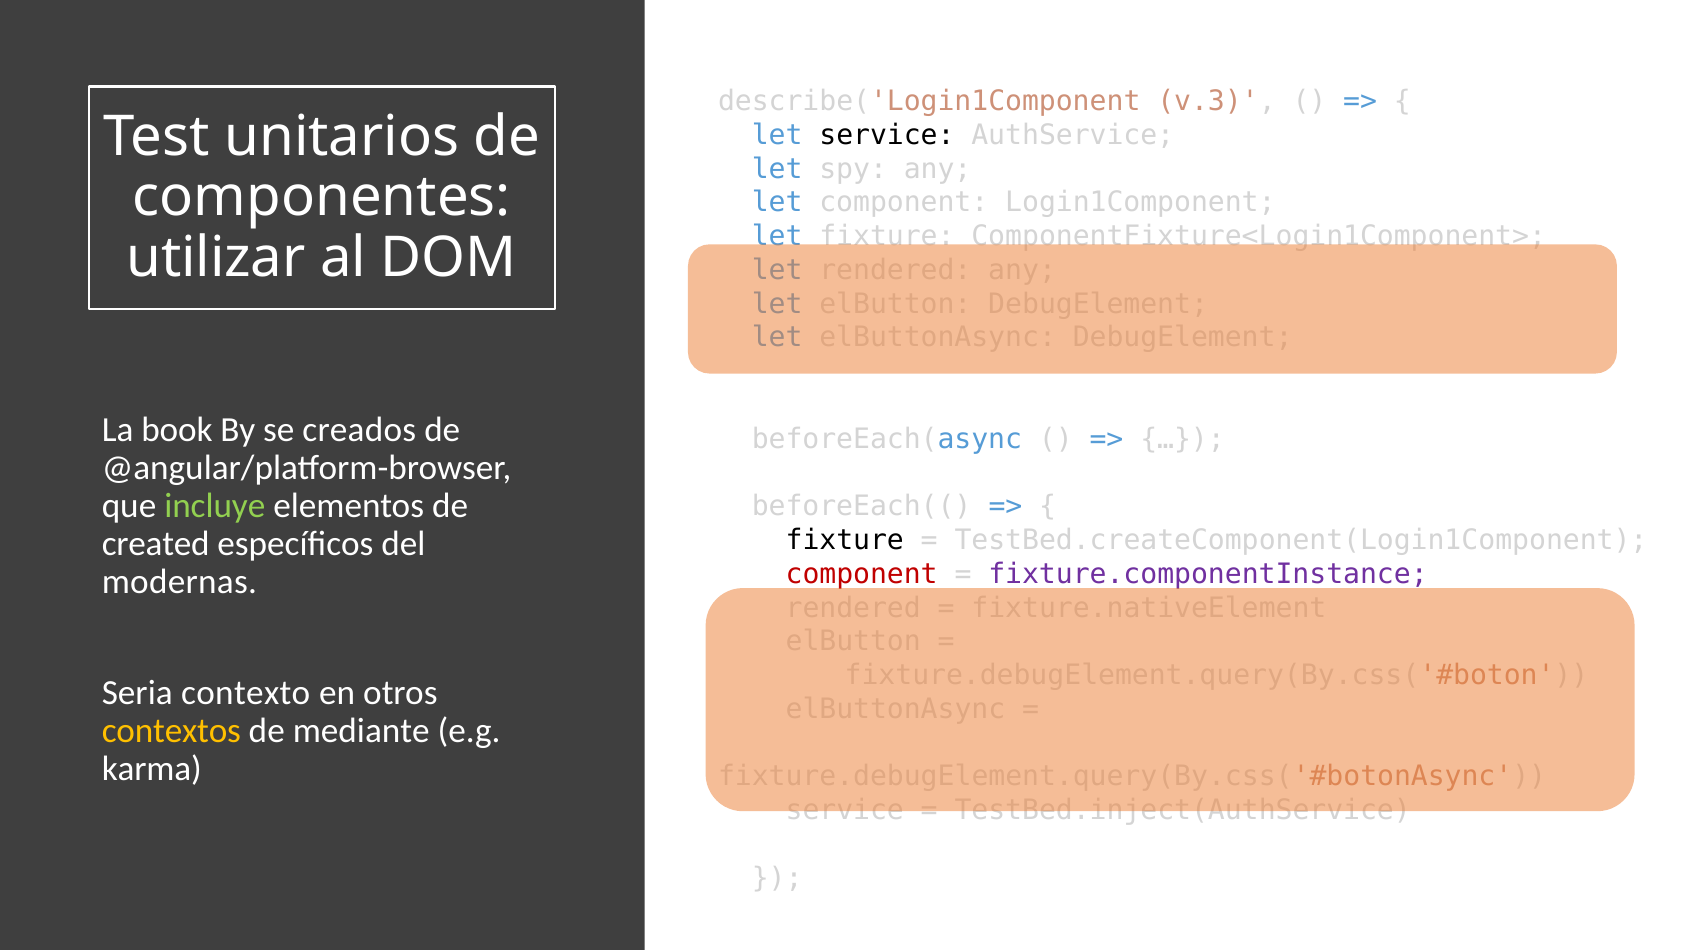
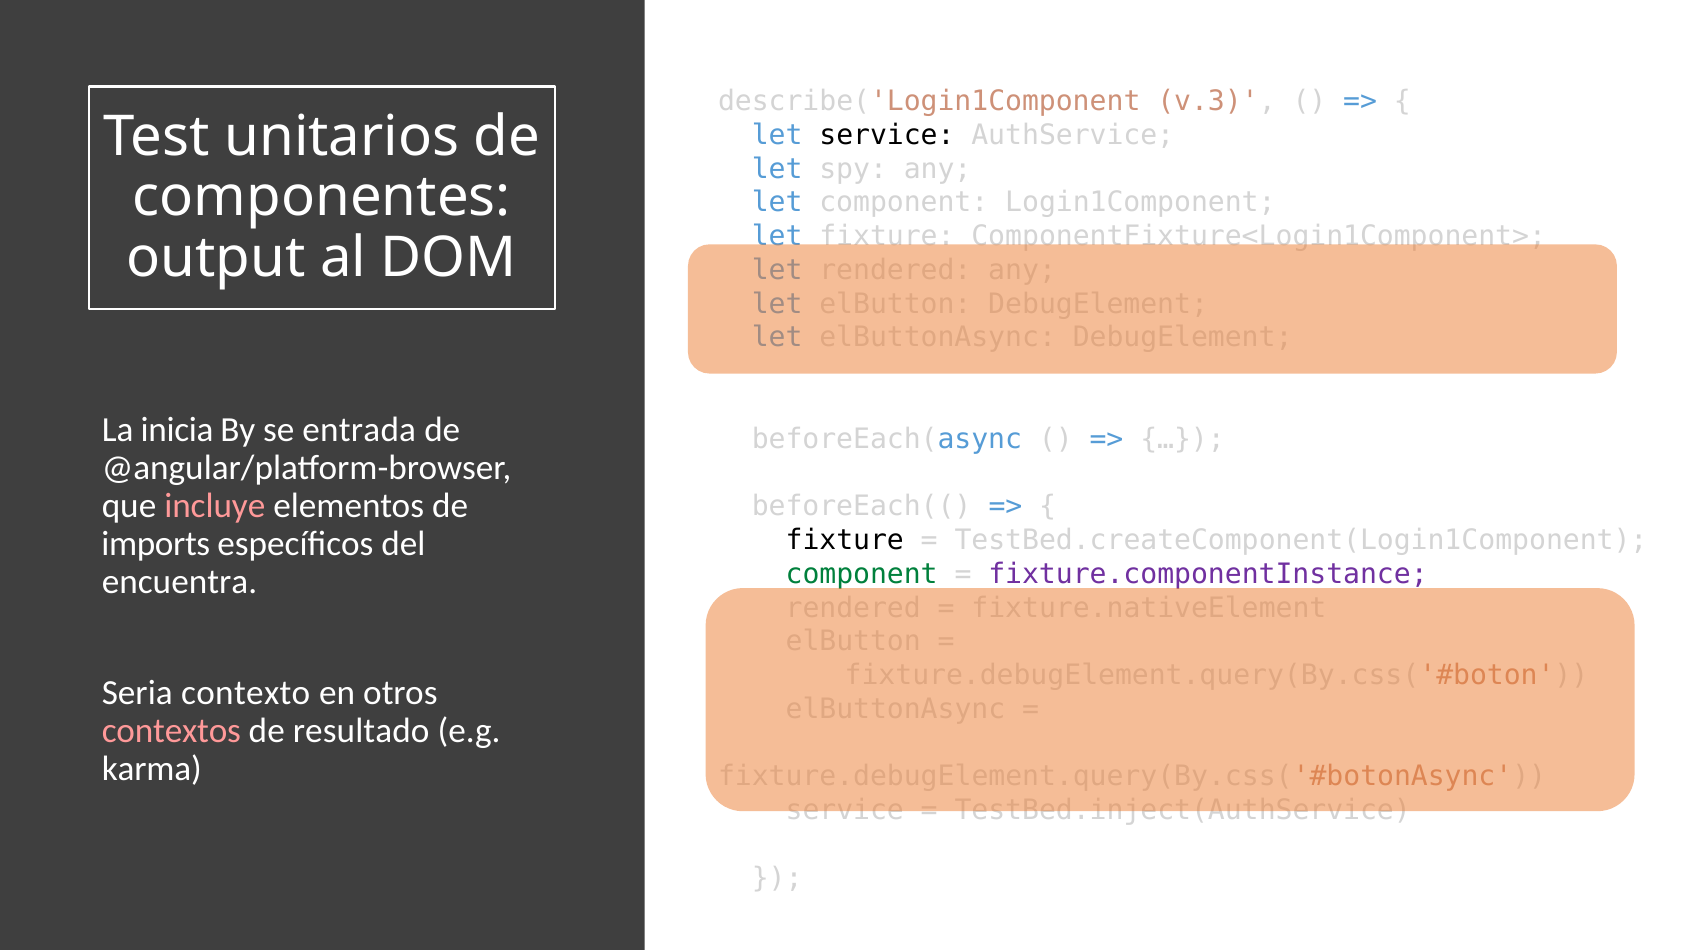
utilizar: utilizar -> output
book: book -> inicia
creados: creados -> entrada
incluye colour: light green -> pink
created: created -> imports
component at (862, 574) colour: red -> green
modernas: modernas -> encuentra
contextos colour: yellow -> pink
mediante: mediante -> resultado
